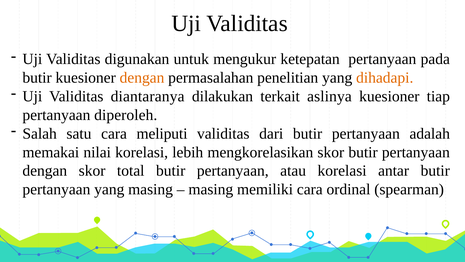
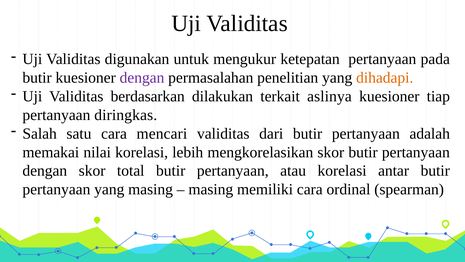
dengan at (142, 78) colour: orange -> purple
diantaranya: diantaranya -> berdasarkan
diperoleh: diperoleh -> diringkas
meliputi: meliputi -> mencari
